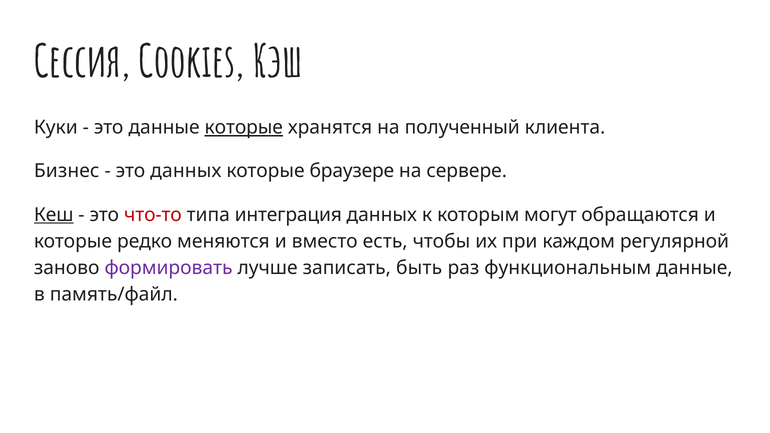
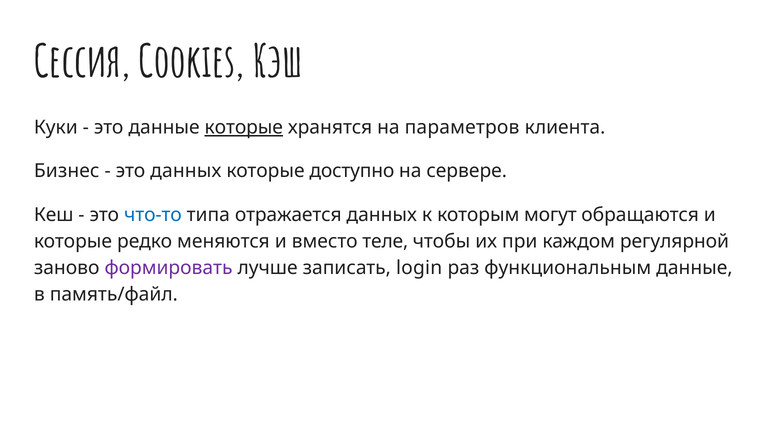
полученный: полученный -> параметров
браузере: браузере -> доступно
Кеш underline: present -> none
что-то colour: red -> blue
интеграция: интеграция -> отражается
есть: есть -> теле
быть: быть -> login
